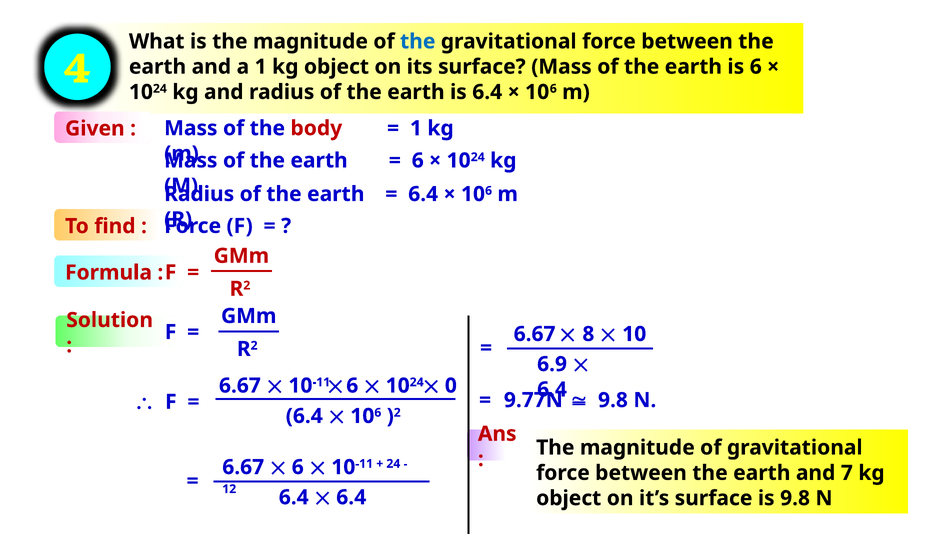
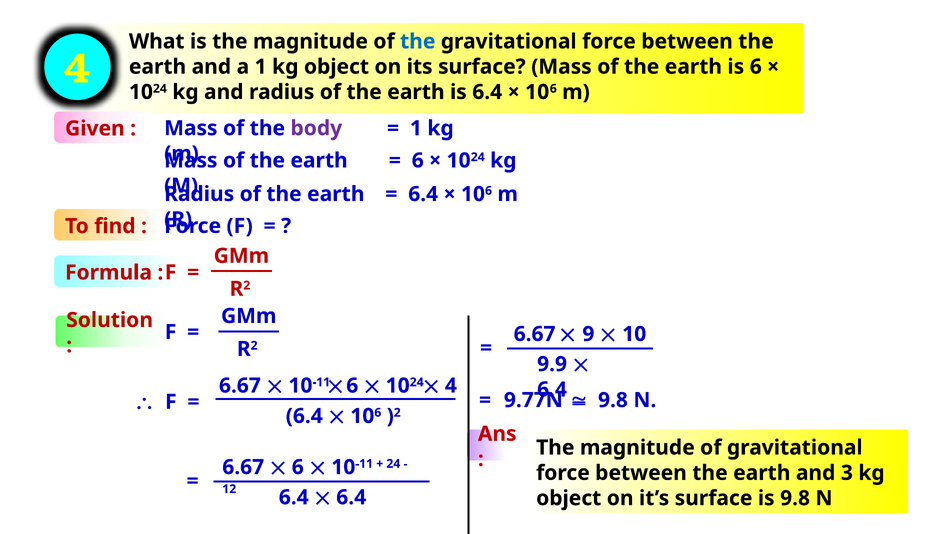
body colour: red -> purple
8: 8 -> 9
6.9: 6.9 -> 9.9
0 at (451, 386): 0 -> 4
7: 7 -> 3
